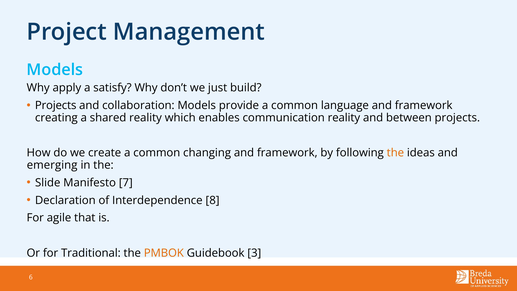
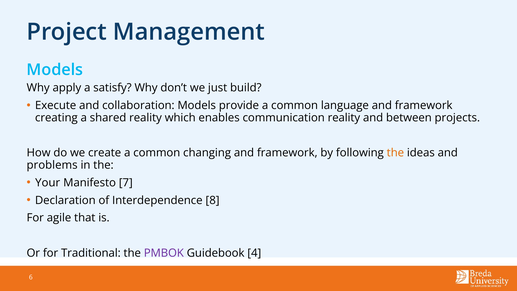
Projects at (56, 105): Projects -> Execute
emerging: emerging -> problems
Slide: Slide -> Your
PMBOK colour: orange -> purple
3: 3 -> 4
